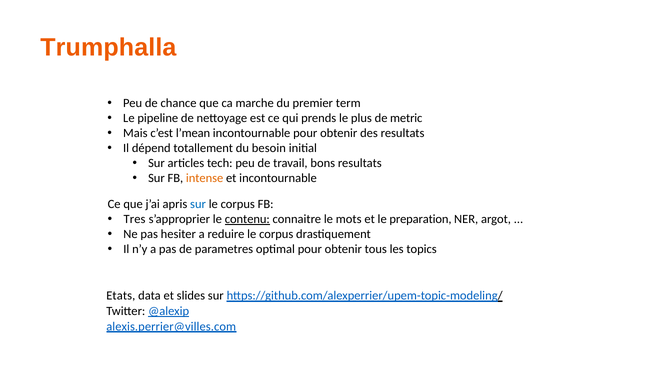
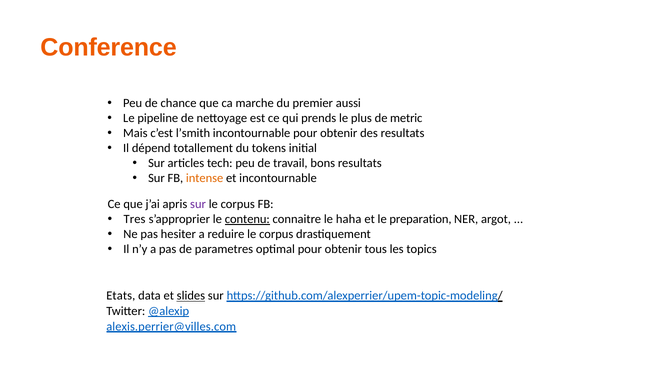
Trumphalla: Trumphalla -> Conference
term: term -> aussi
l’mean: l’mean -> l’smith
besoin: besoin -> tokens
sur at (198, 204) colour: blue -> purple
mots: mots -> haha
slides underline: none -> present
